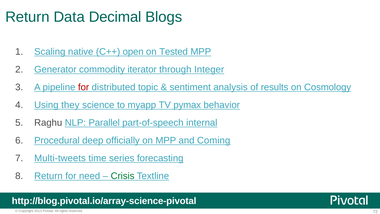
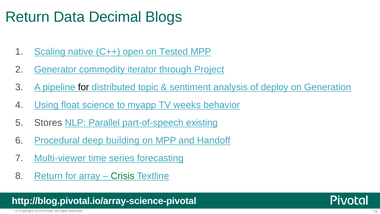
Integer: Integer -> Project
for at (84, 87) colour: red -> black
results: results -> deploy
Cosmology: Cosmology -> Generation
they: they -> float
pymax: pymax -> weeks
Raghu: Raghu -> Stores
internal: internal -> existing
officially: officially -> building
Coming: Coming -> Handoff
Multi-tweets: Multi-tweets -> Multi-viewer
need: need -> array
